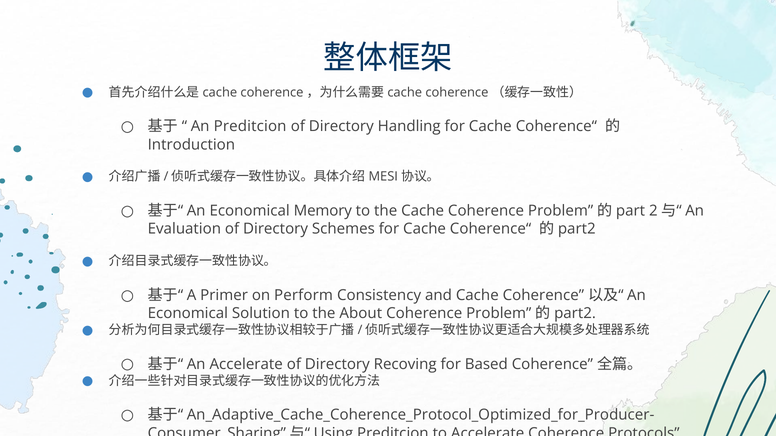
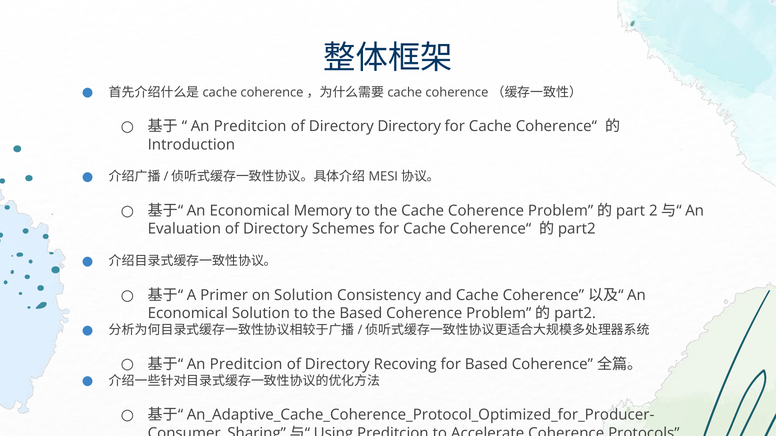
Directory Handling: Handling -> Directory
on Perform: Perform -> Solution
the About: About -> Based
Accelerate at (246, 365): Accelerate -> Preditcion
